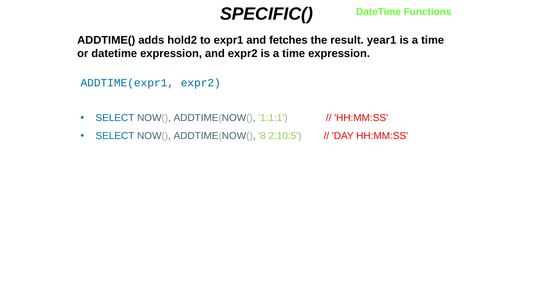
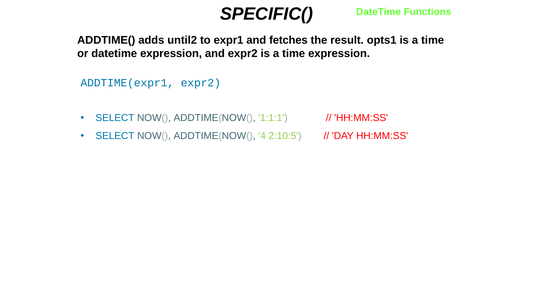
hold2: hold2 -> until2
year1: year1 -> opts1
8: 8 -> 4
